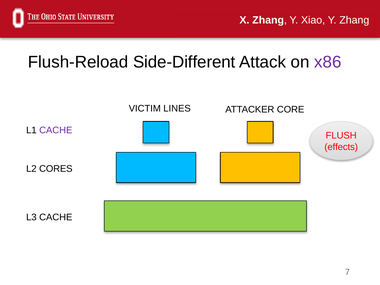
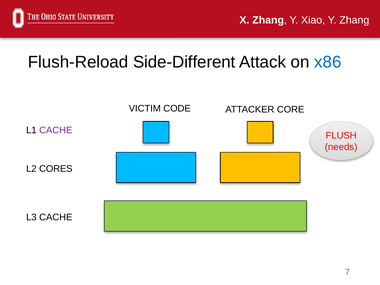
x86 colour: purple -> blue
LINES: LINES -> CODE
effects: effects -> needs
